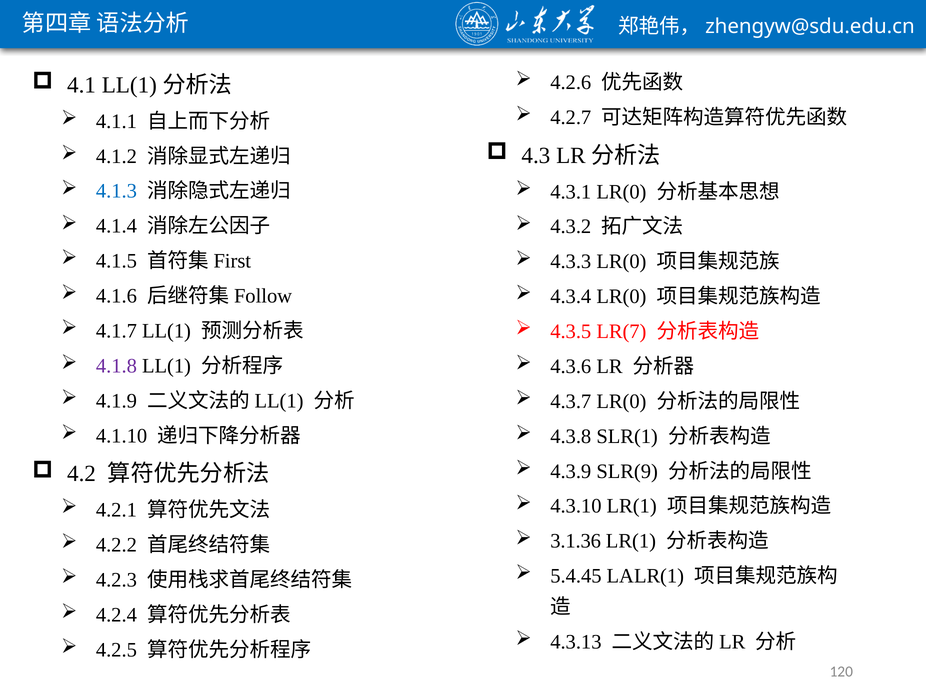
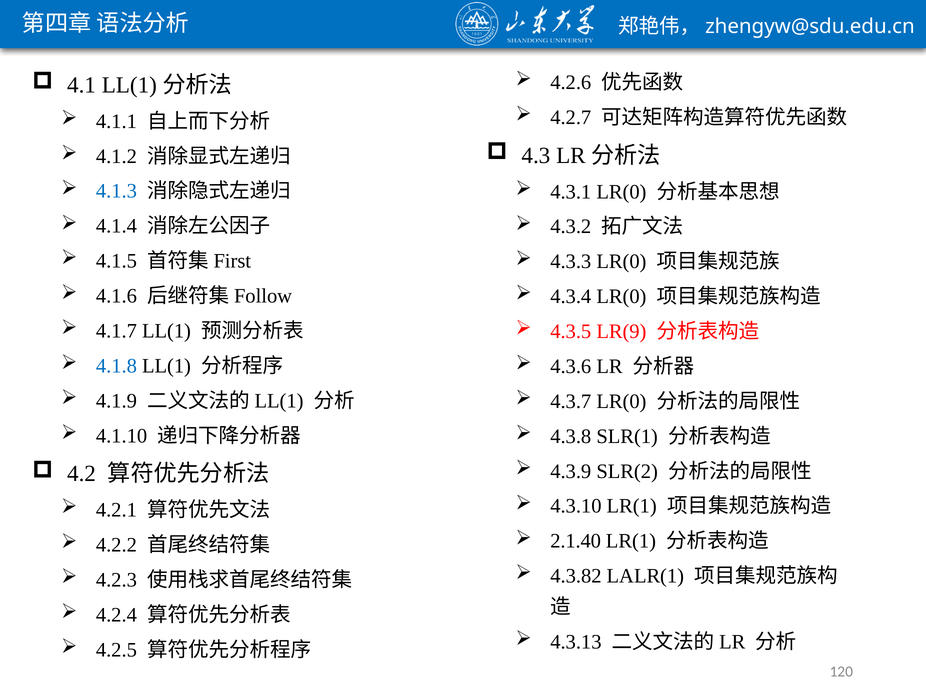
LR(7: LR(7 -> LR(9
4.1.8 colour: purple -> blue
SLR(9: SLR(9 -> SLR(2
3.1.36: 3.1.36 -> 2.1.40
5.4.45: 5.4.45 -> 4.3.82
